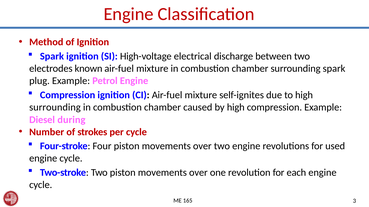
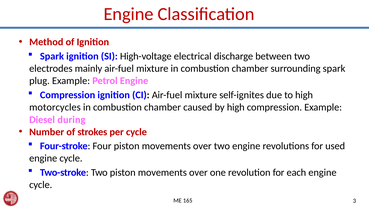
known: known -> mainly
surrounding at (55, 108): surrounding -> motorcycles
